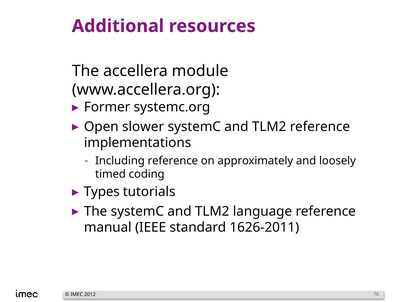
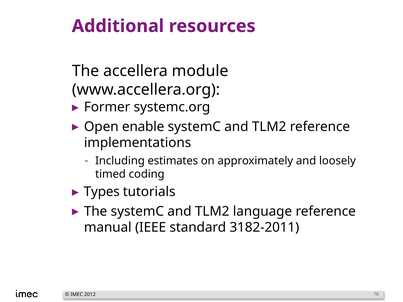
slower: slower -> enable
Including reference: reference -> estimates
1626-2011: 1626-2011 -> 3182-2011
